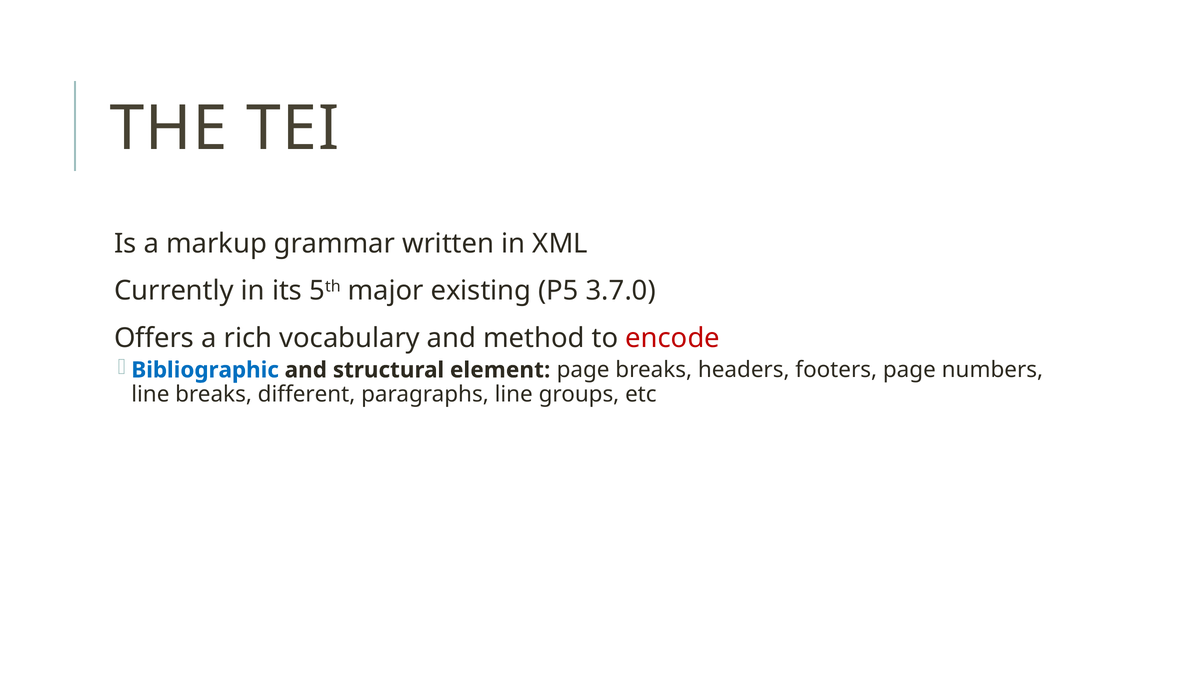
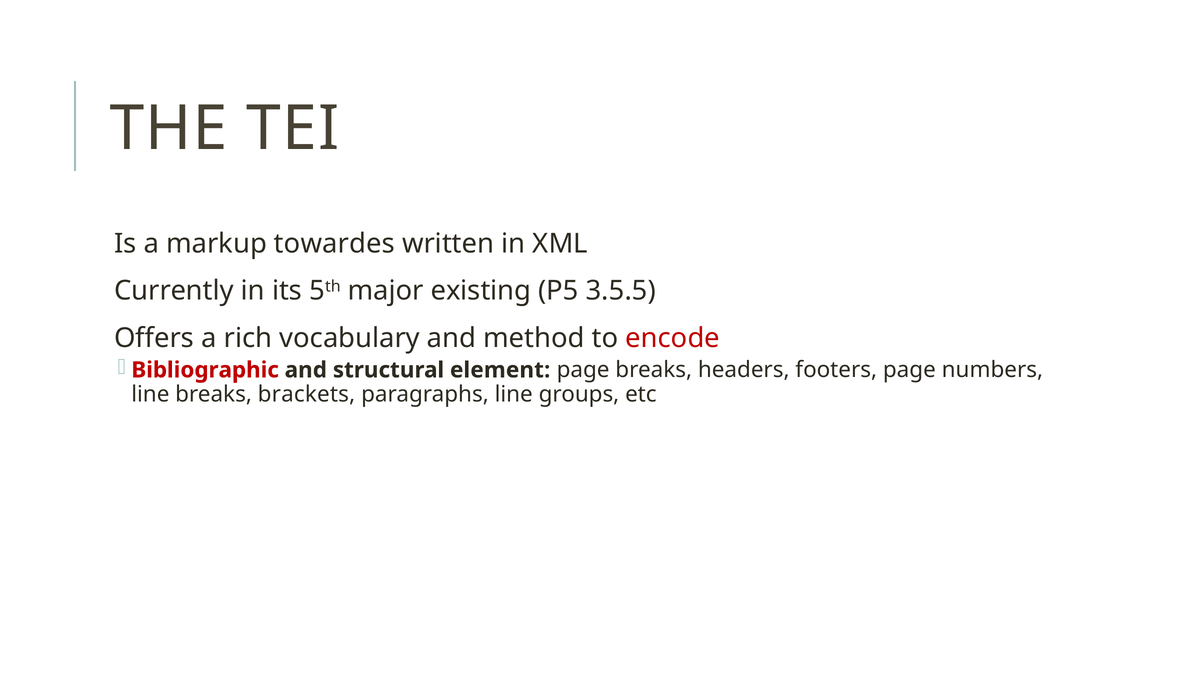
grammar: grammar -> towardes
3.7.0: 3.7.0 -> 3.5.5
Bibliographic colour: blue -> red
different: different -> brackets
